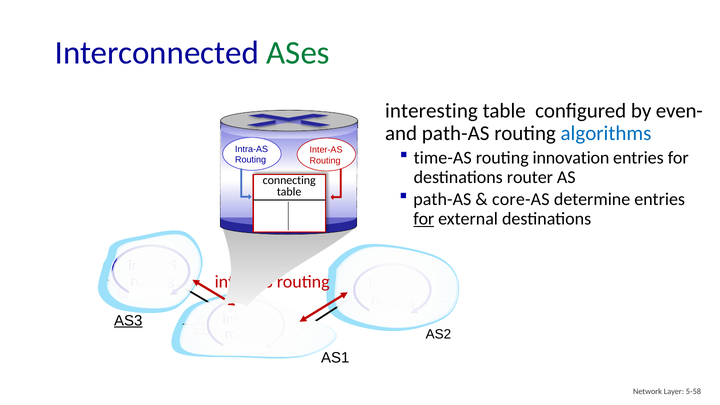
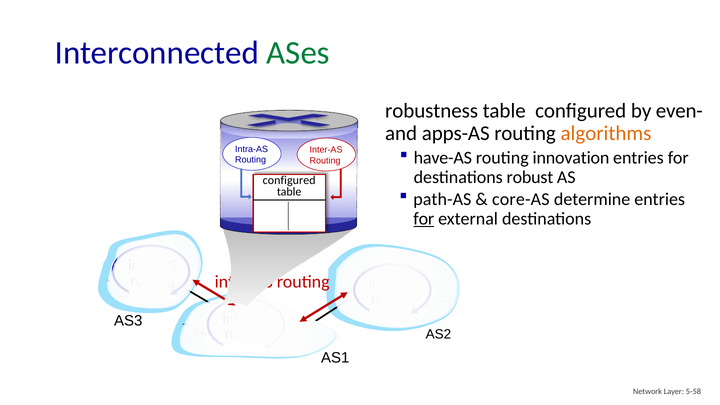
interesting: interesting -> robustness
and path-AS: path-AS -> apps-AS
algorithms colour: blue -> orange
time-AS: time-AS -> have-AS
router: router -> robust
connecting at (289, 180): connecting -> configured
AS3 underline: present -> none
